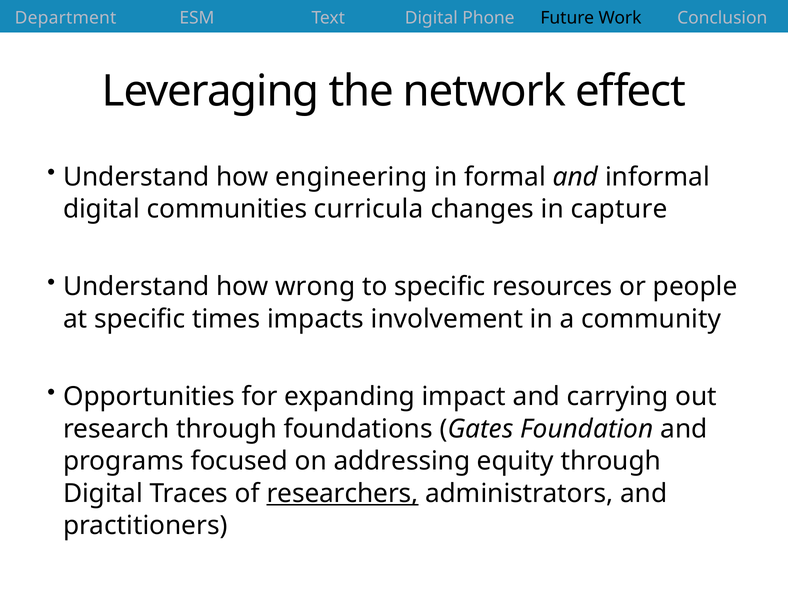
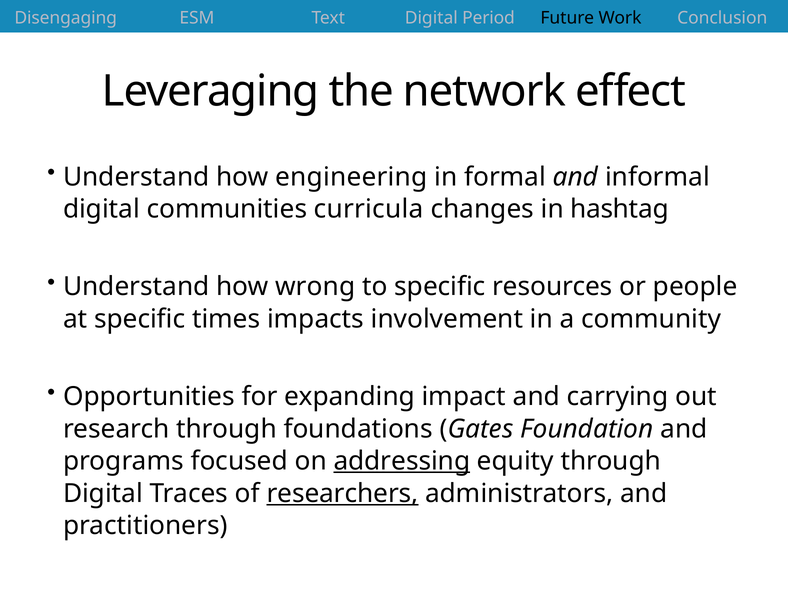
Department: Department -> Disengaging
Phone: Phone -> Period
capture: capture -> hashtag
addressing underline: none -> present
